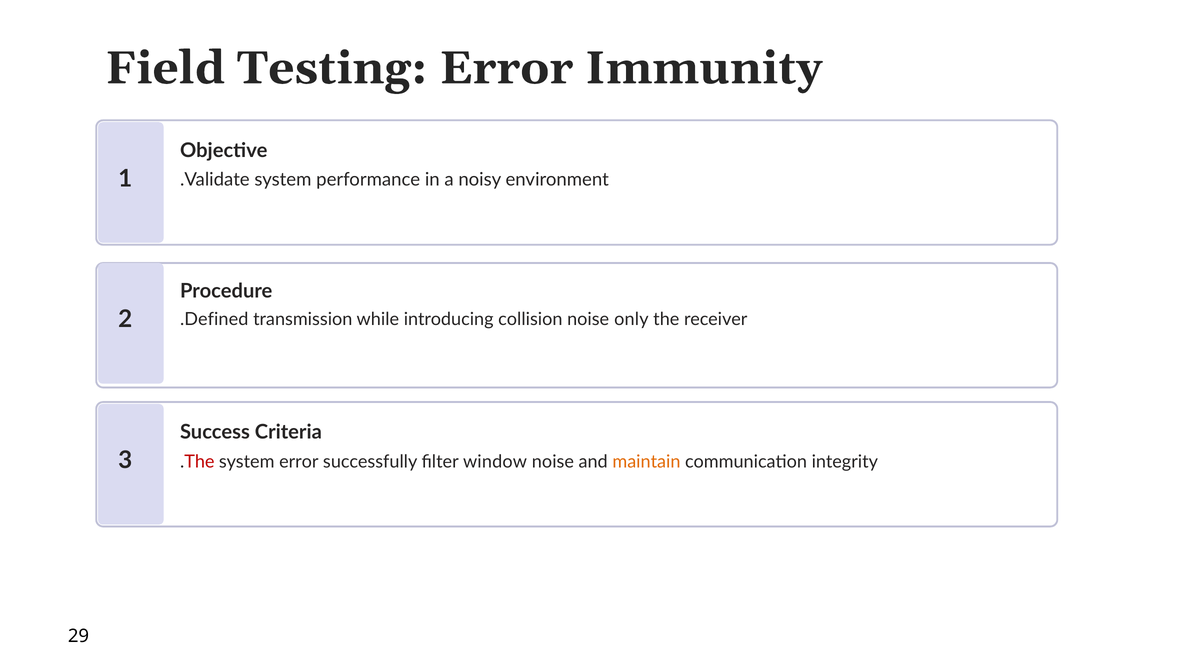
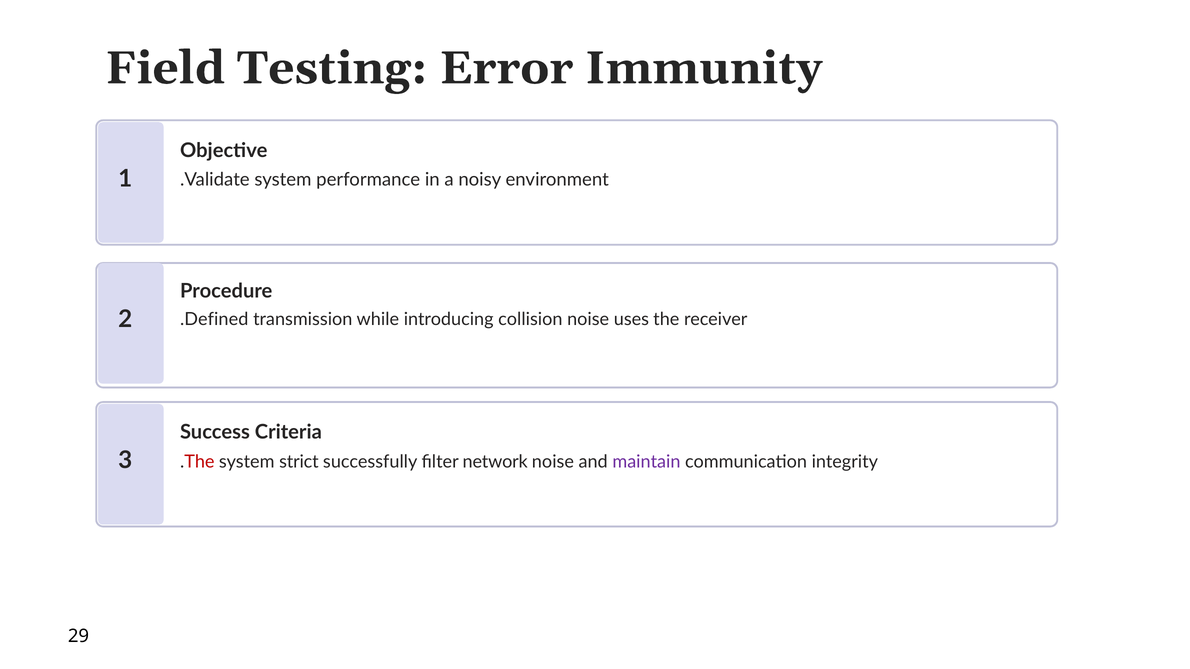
only: only -> uses
system error: error -> strict
window: window -> network
maintain colour: orange -> purple
